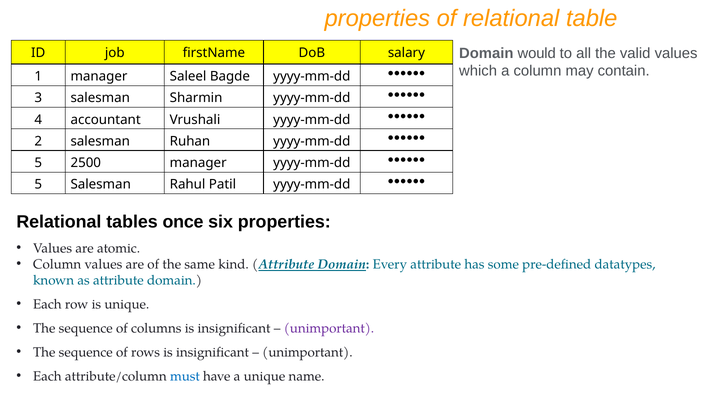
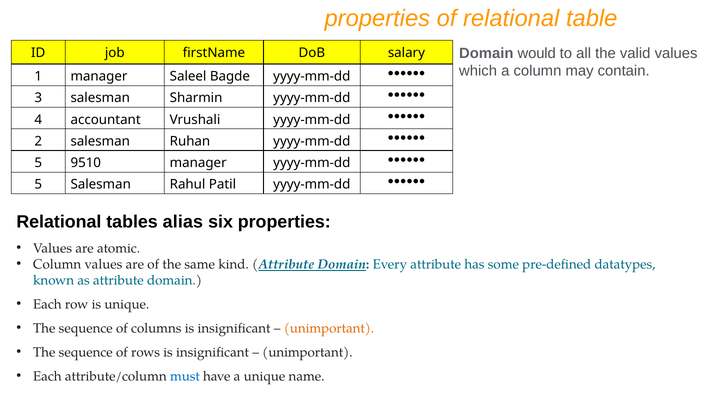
2500: 2500 -> 9510
once: once -> alias
unimportant at (329, 329) colour: purple -> orange
